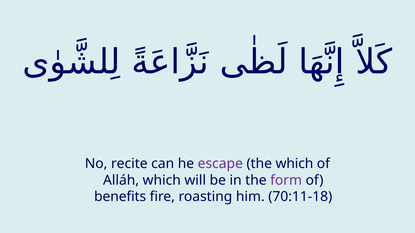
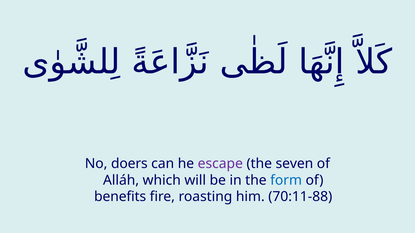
recite: recite -> doers
the which: which -> seven
form colour: purple -> blue
70:11-18: 70:11-18 -> 70:11-88
